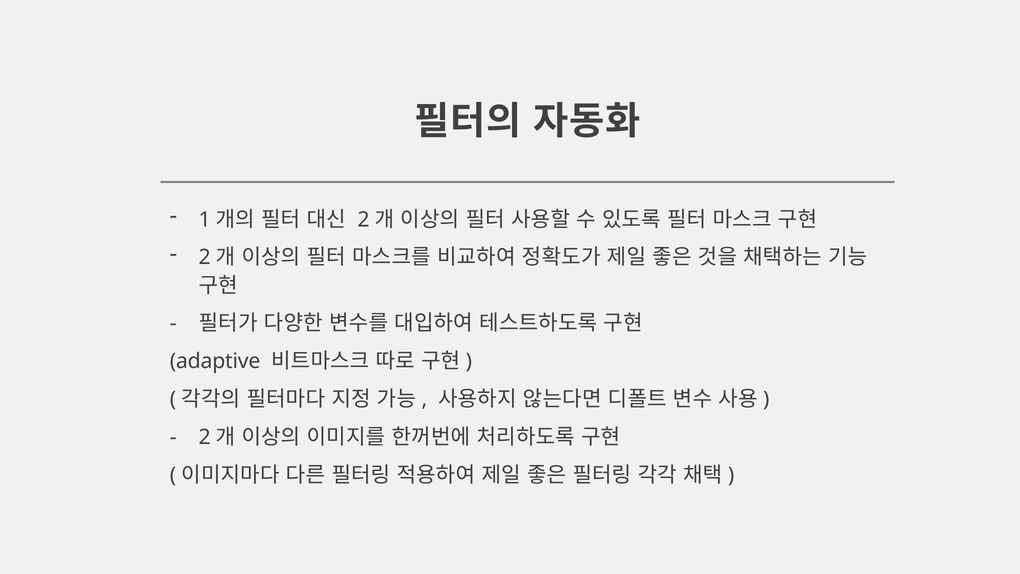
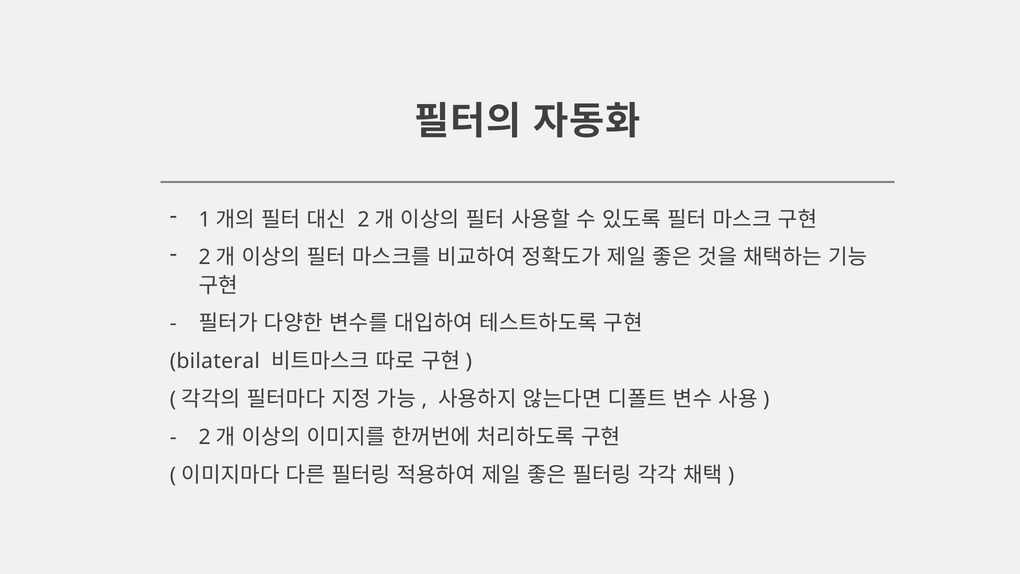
adaptive: adaptive -> bilateral
